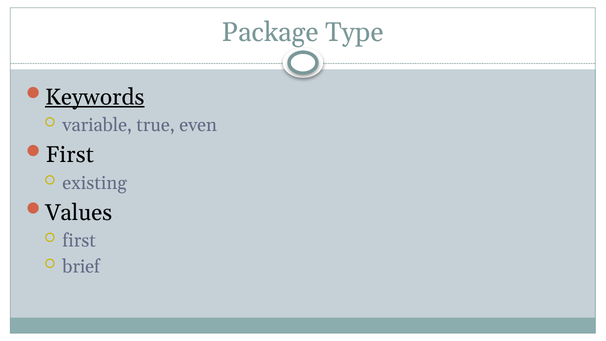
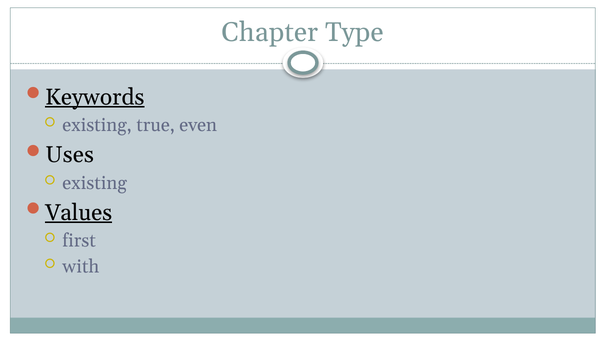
Package: Package -> Chapter
variable at (97, 125): variable -> existing
First at (70, 155): First -> Uses
Values underline: none -> present
brief: brief -> with
